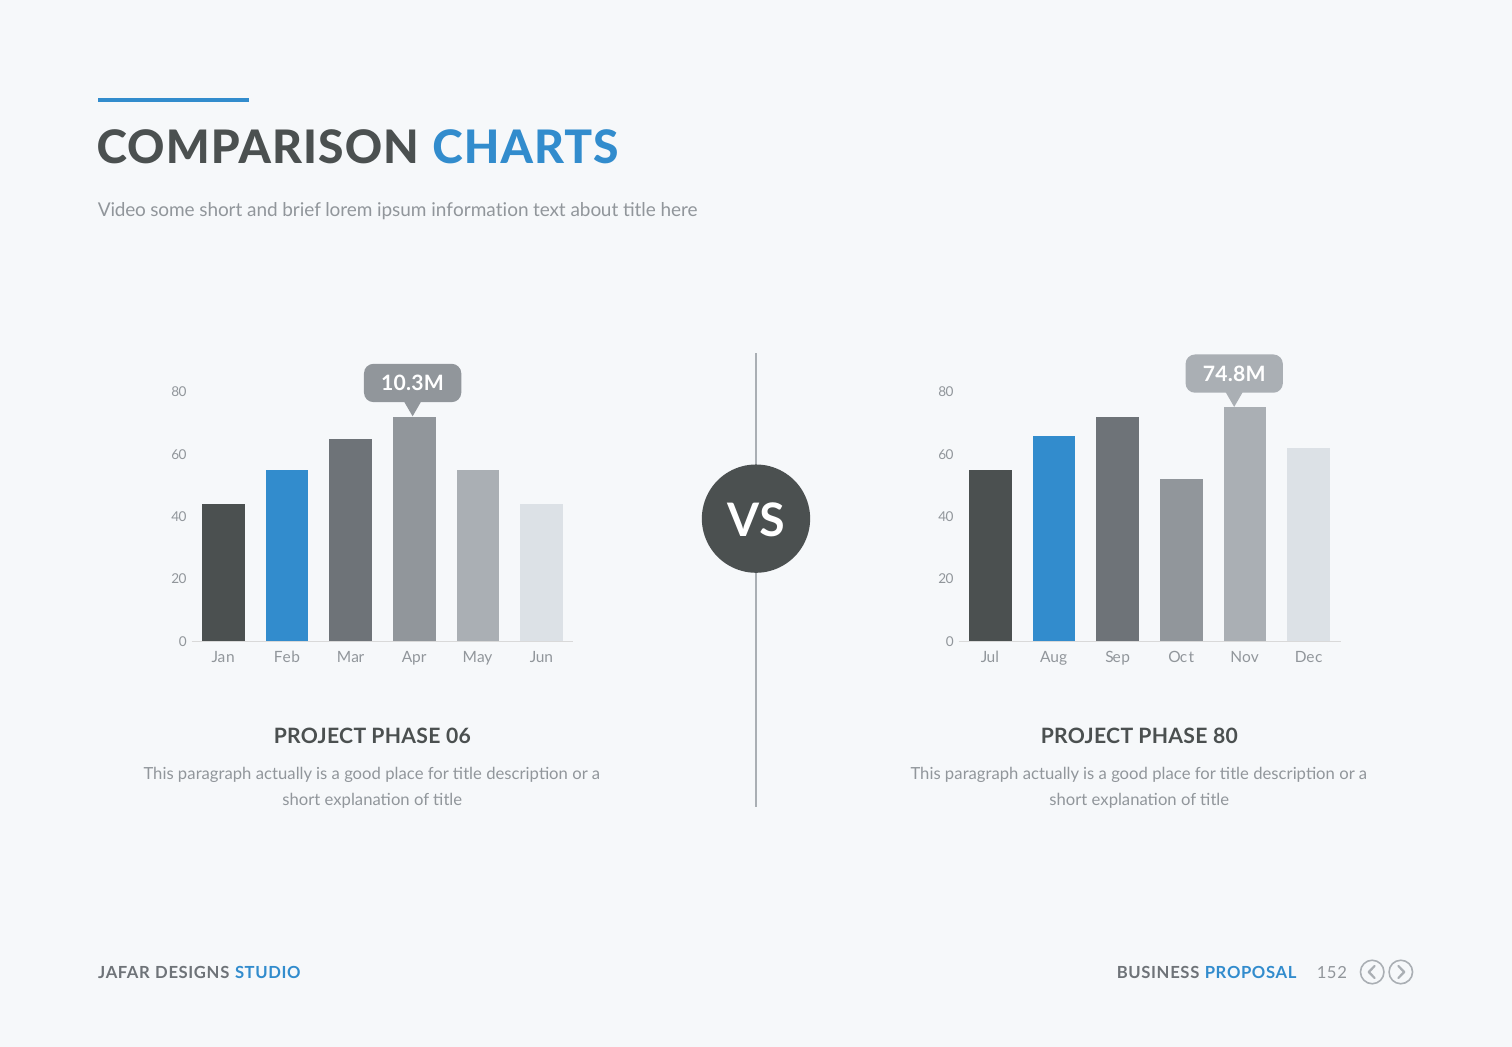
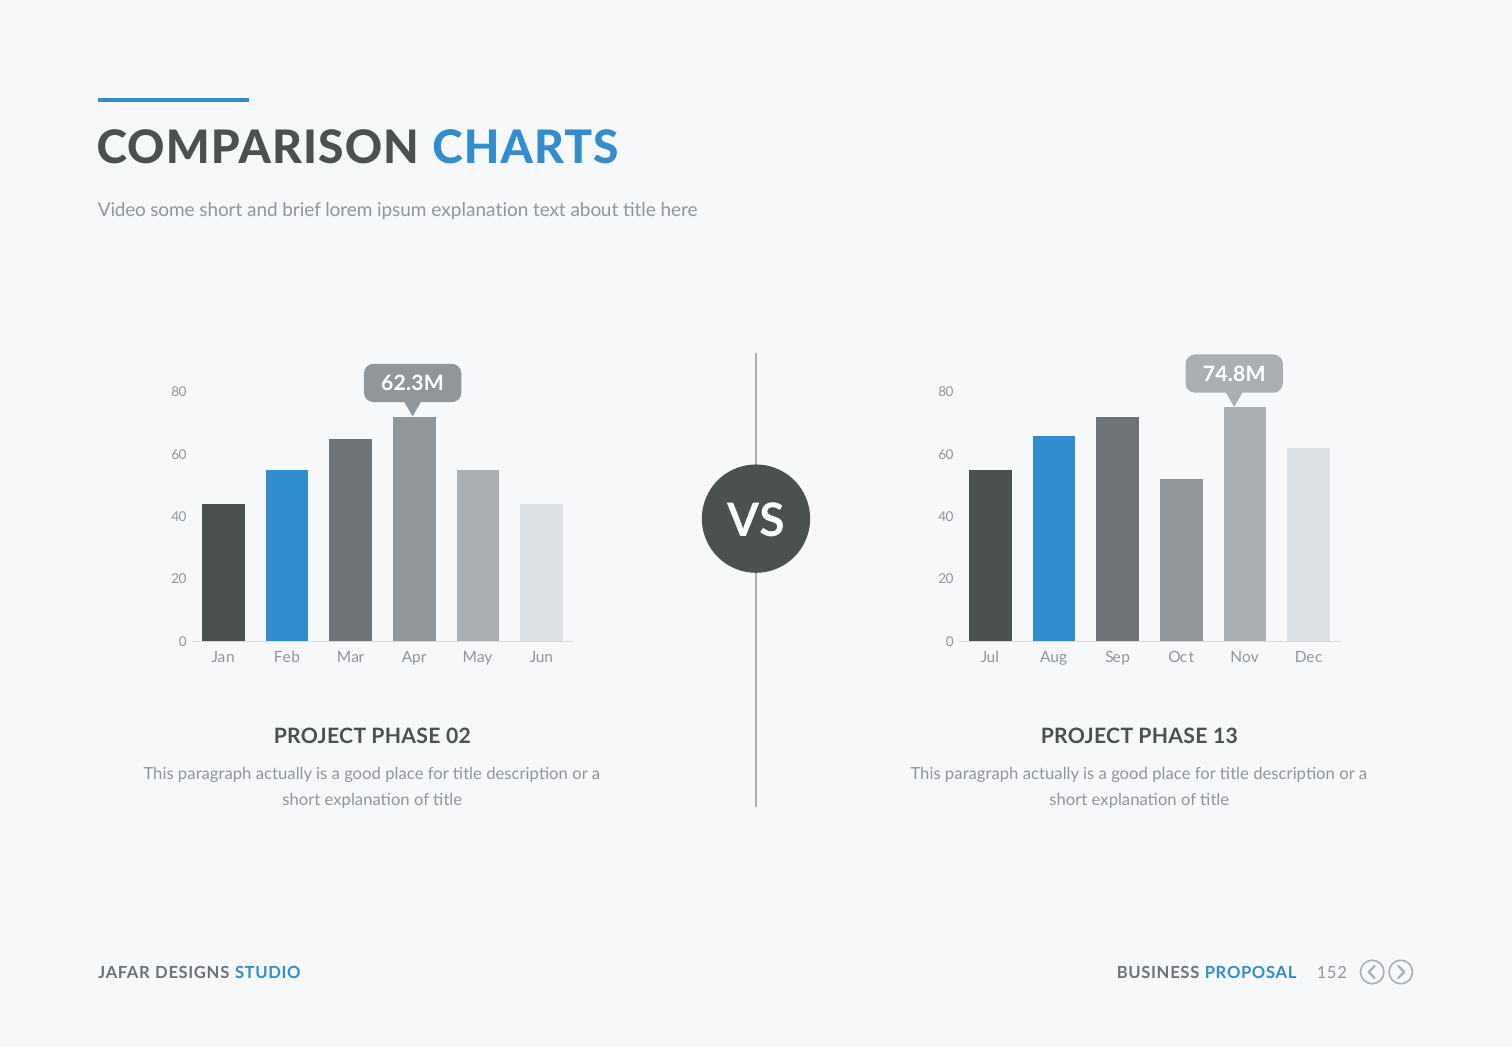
ipsum information: information -> explanation
10.3M: 10.3M -> 62.3M
06: 06 -> 02
PHASE 80: 80 -> 13
